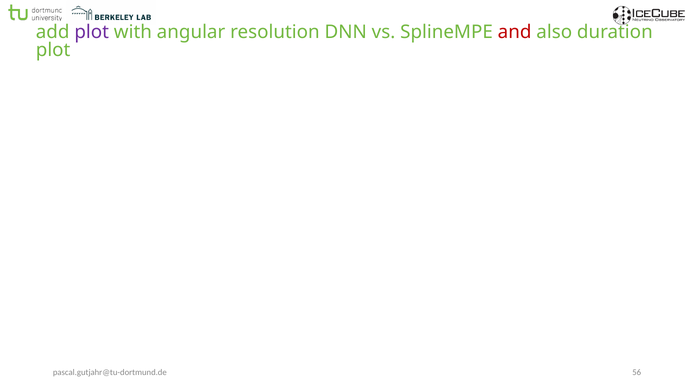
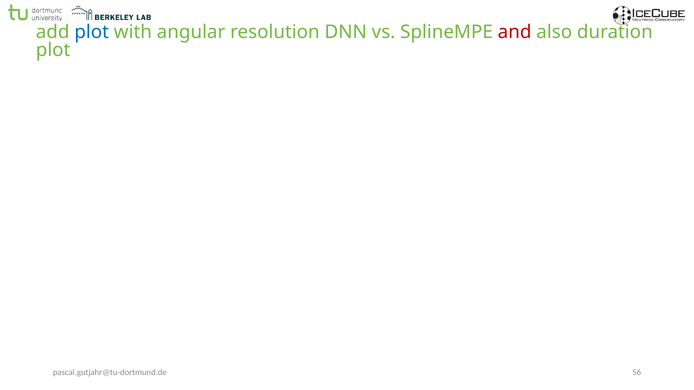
plot at (92, 32) colour: purple -> blue
